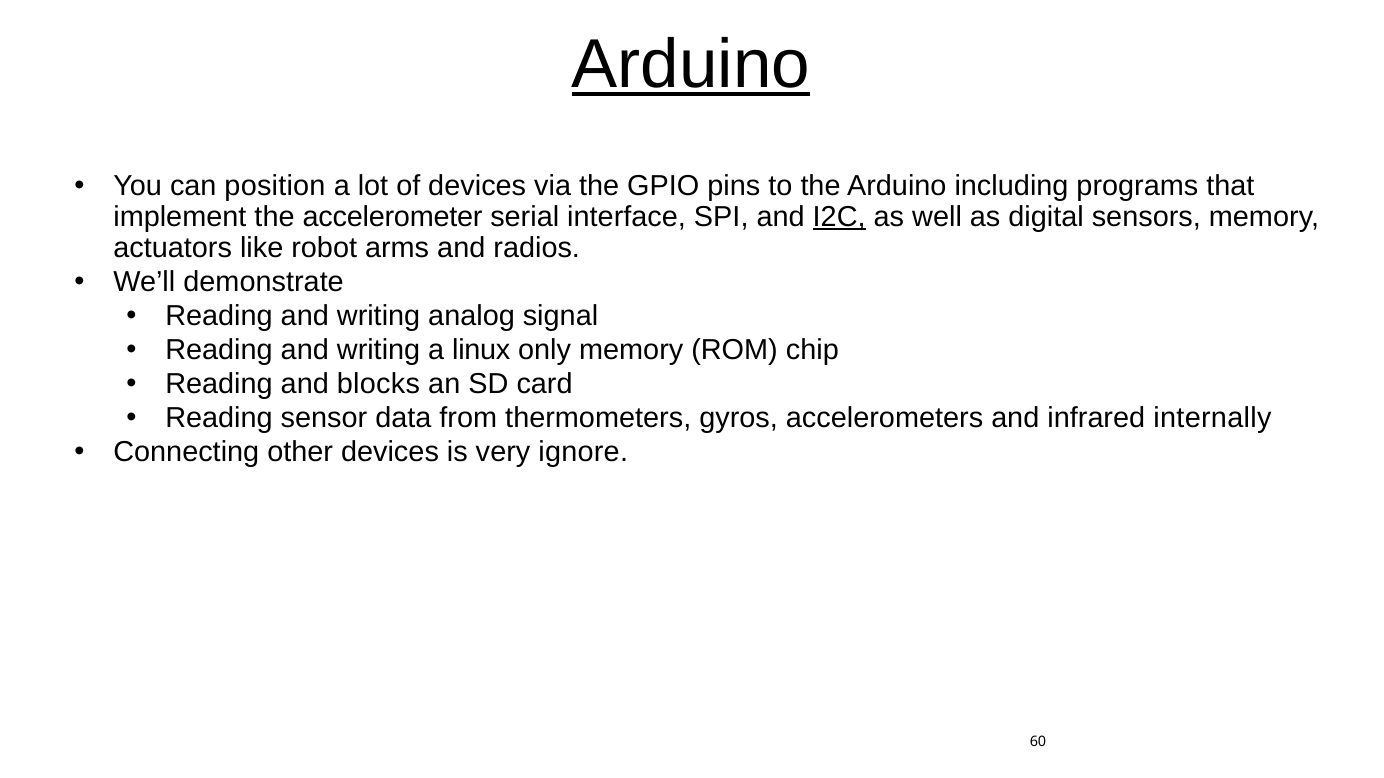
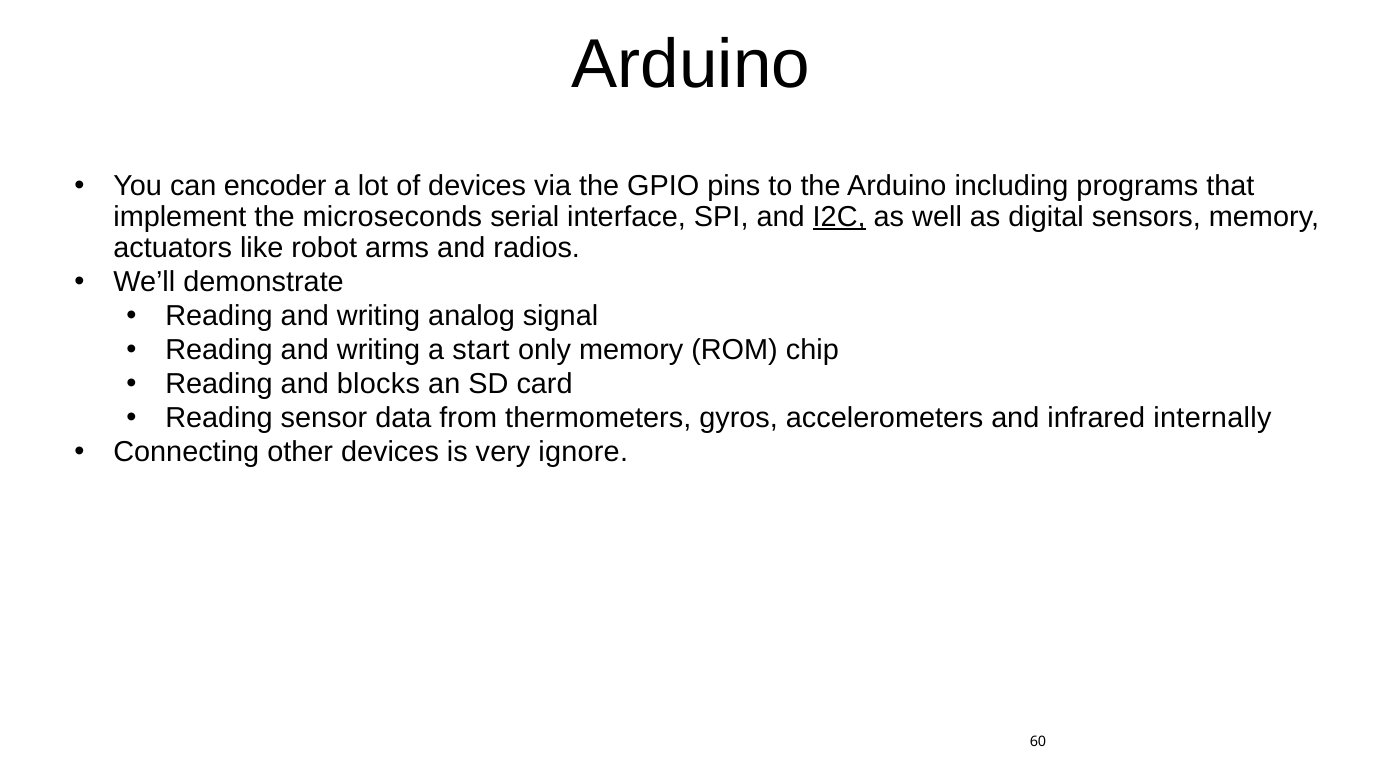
Arduino at (691, 64) underline: present -> none
position: position -> encoder
accelerometer: accelerometer -> microseconds
linux: linux -> start
